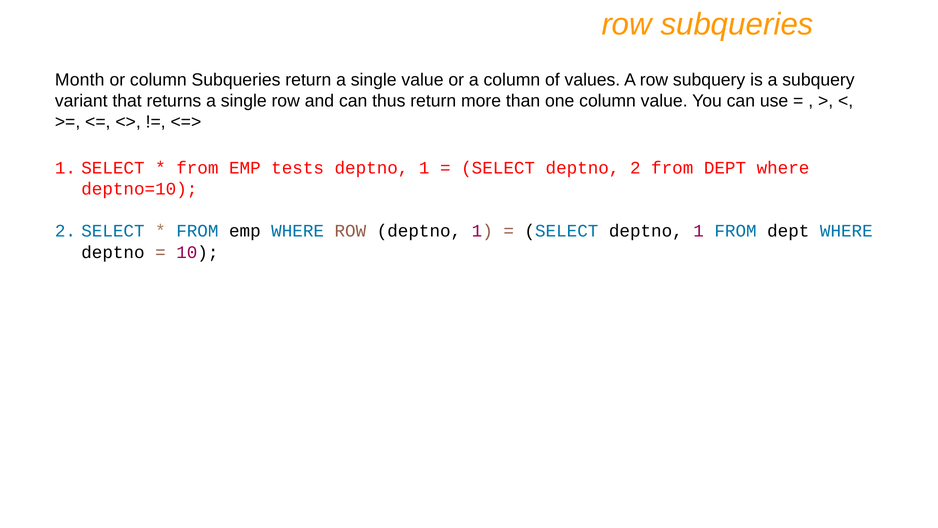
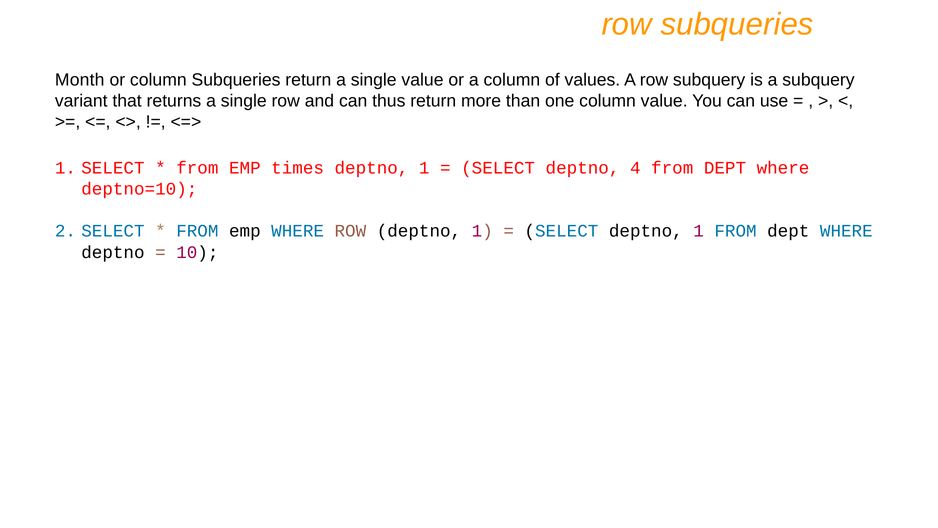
tests: tests -> times
deptno 2: 2 -> 4
